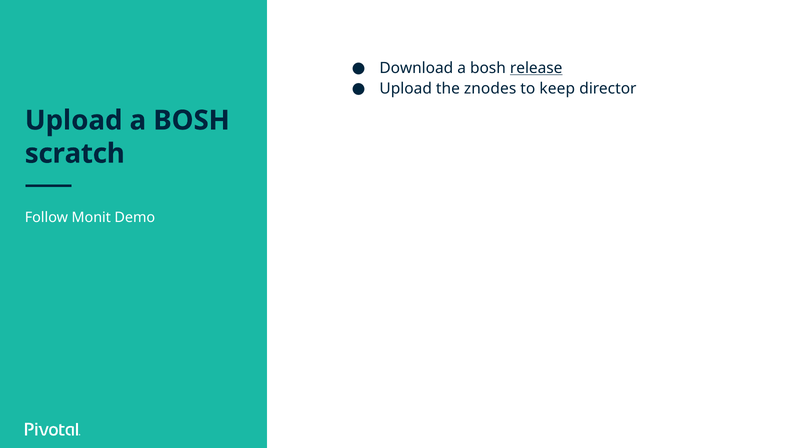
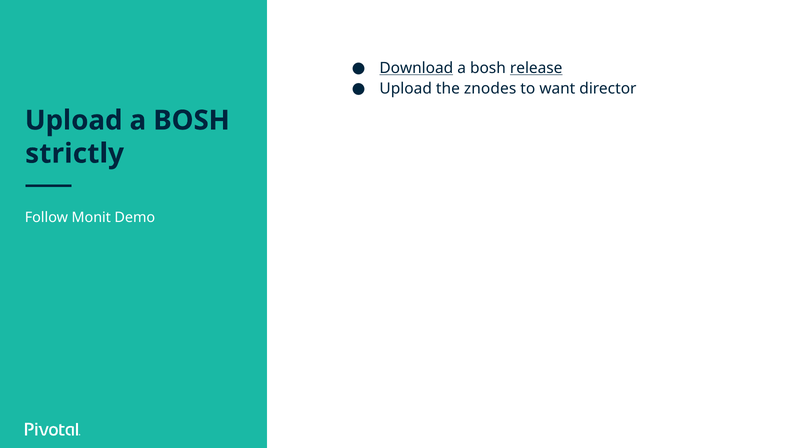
Download underline: none -> present
keep: keep -> want
scratch: scratch -> strictly
